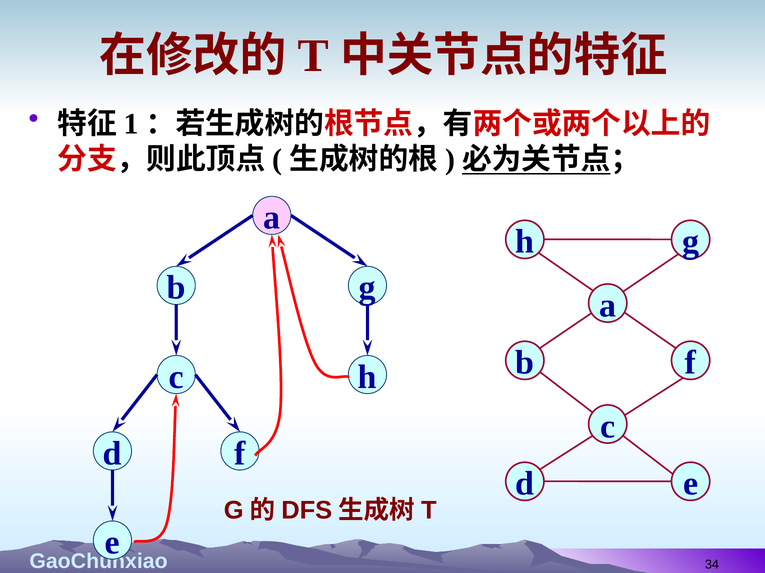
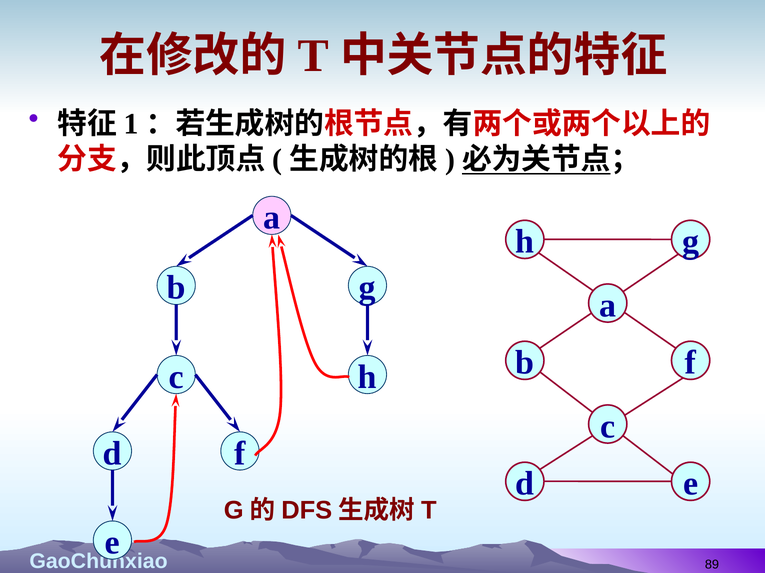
34: 34 -> 89
